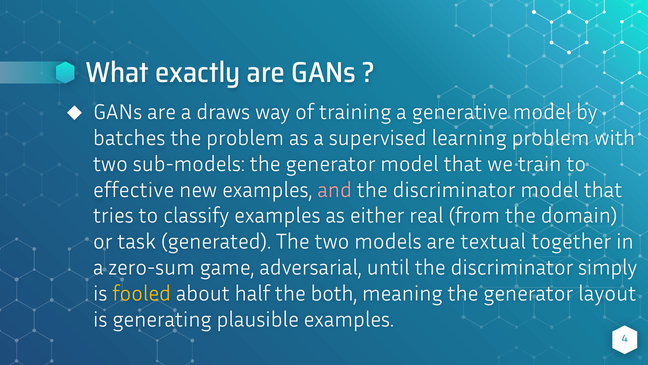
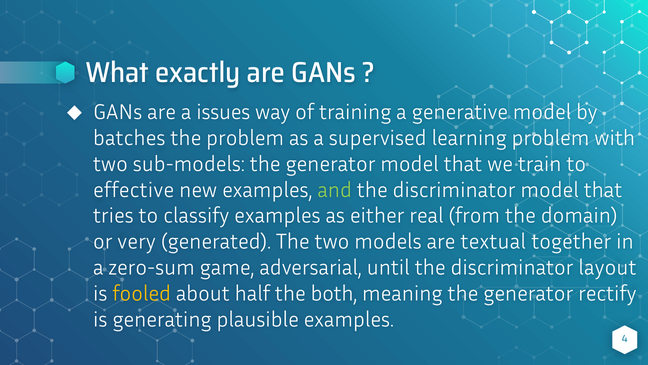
draws: draws -> issues
and colour: pink -> light green
task: task -> very
simply: simply -> layout
layout: layout -> rectify
